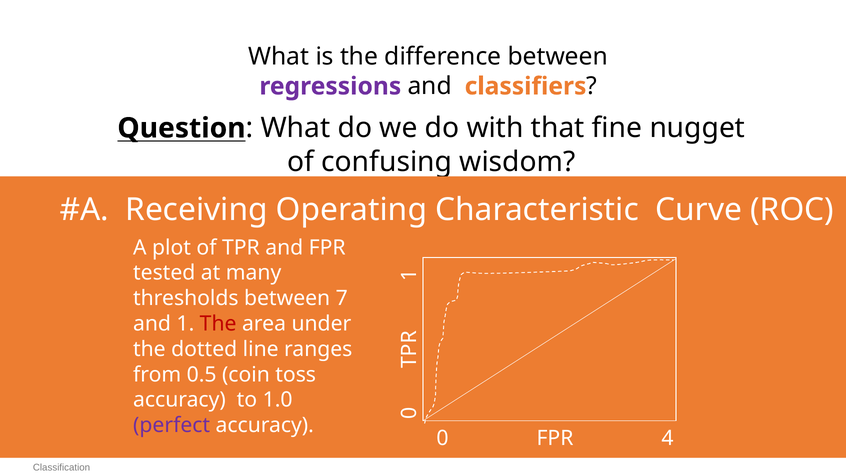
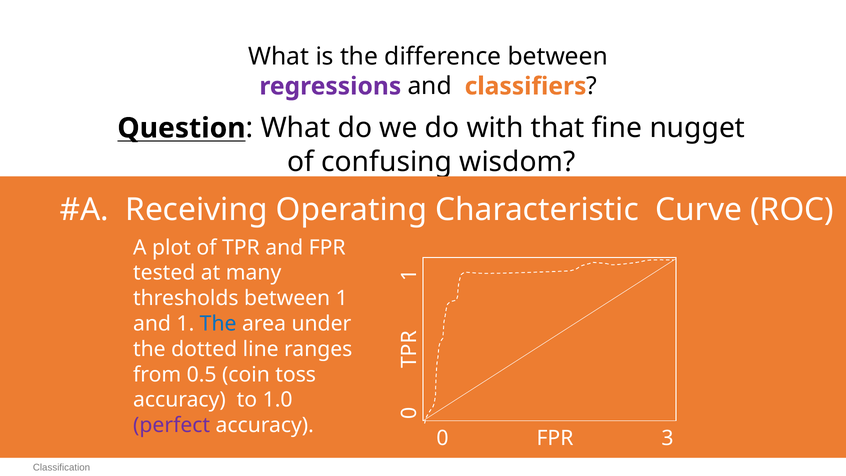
between 7: 7 -> 1
The at (218, 324) colour: red -> blue
4: 4 -> 3
